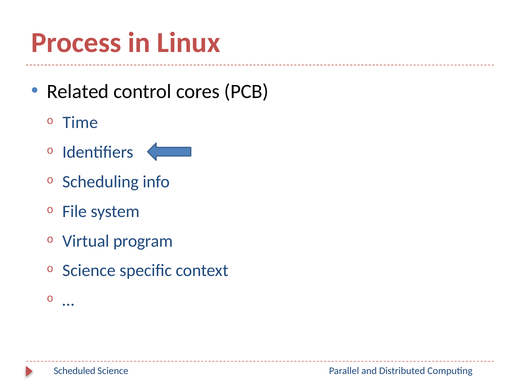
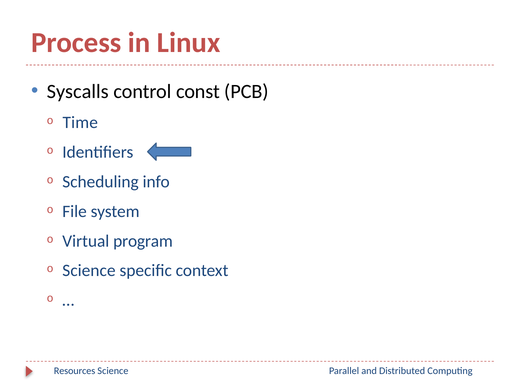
Related: Related -> Syscalls
cores: cores -> const
Scheduled: Scheduled -> Resources
